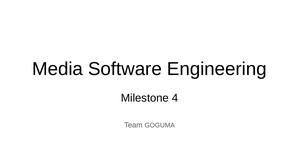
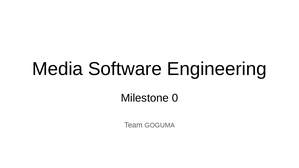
4: 4 -> 0
